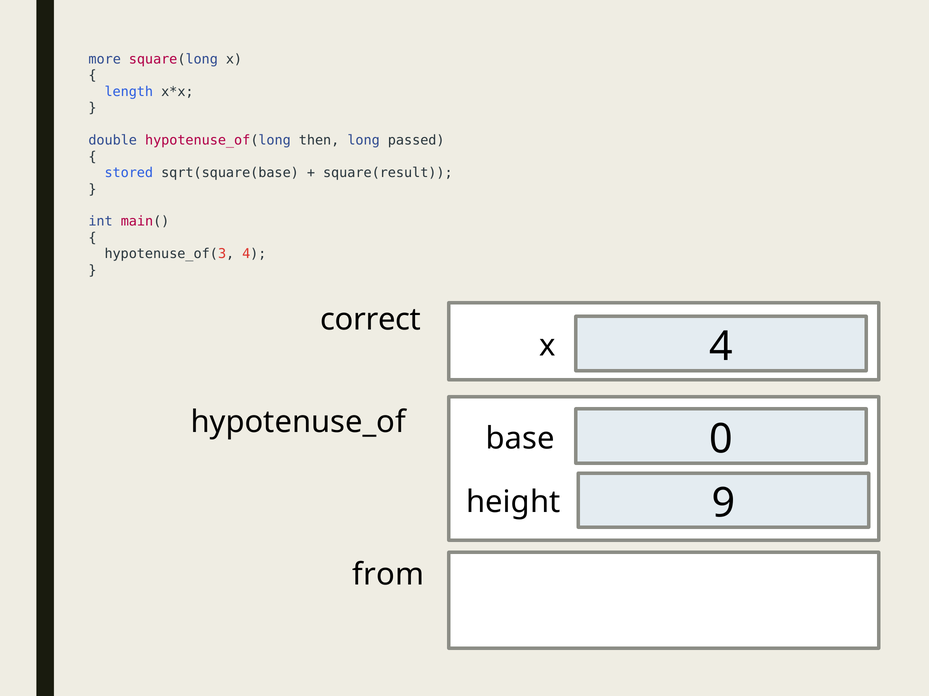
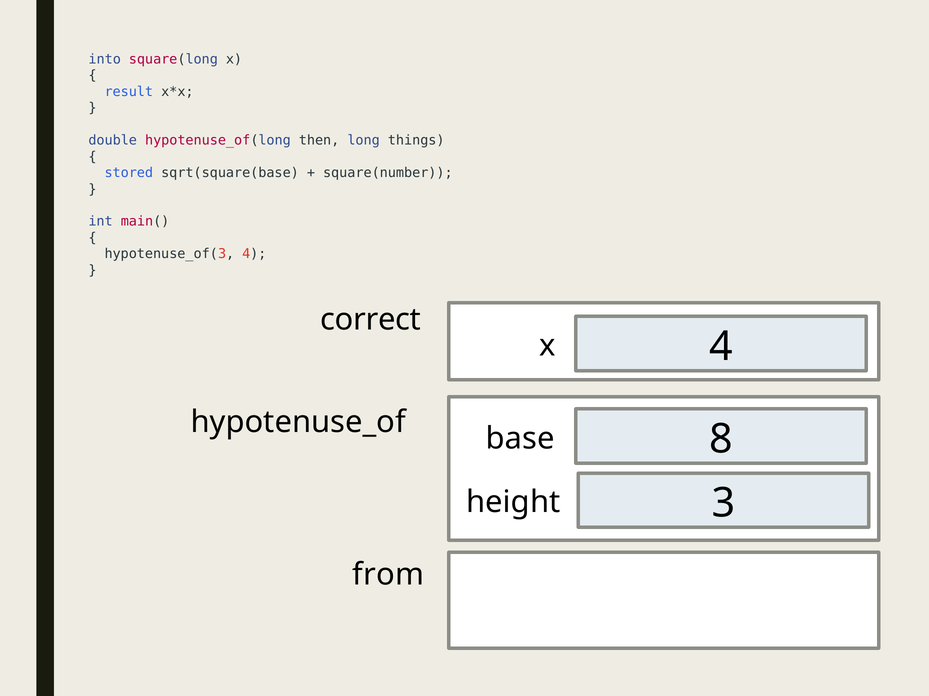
more: more -> into
length: length -> result
passed: passed -> things
square(result: square(result -> square(number
0: 0 -> 8
9: 9 -> 3
